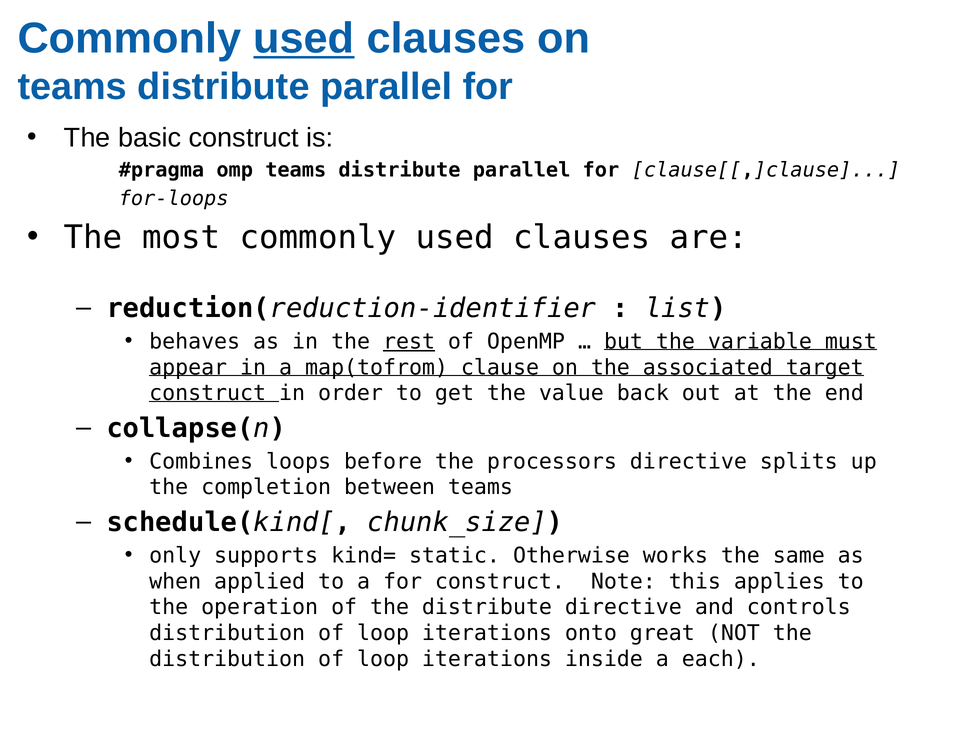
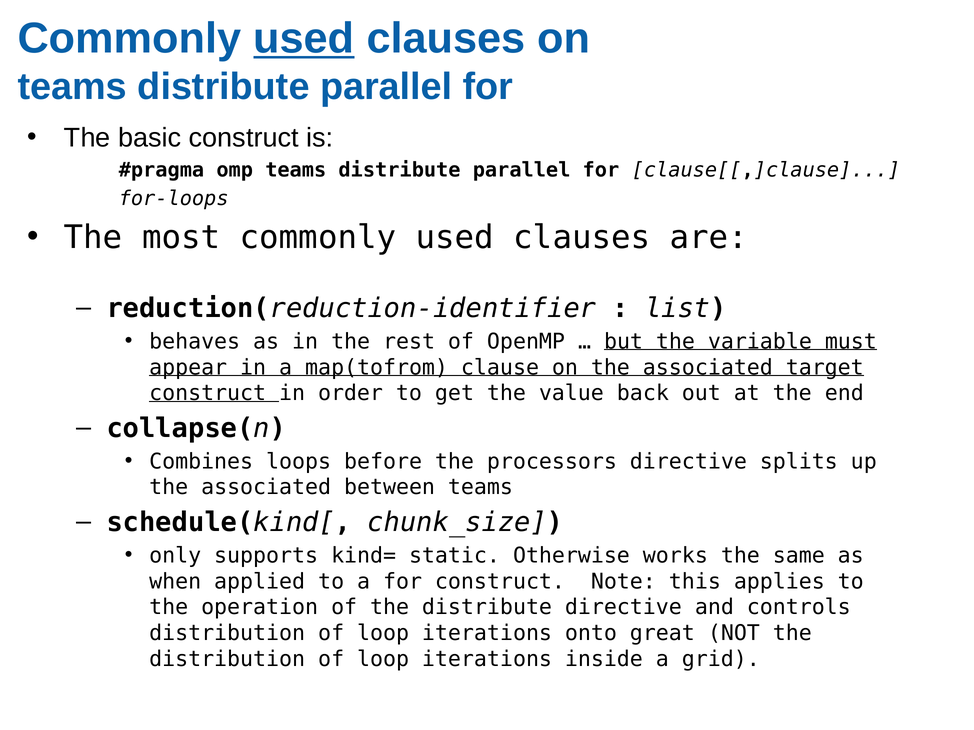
rest underline: present -> none
completion at (266, 488): completion -> associated
each: each -> grid
